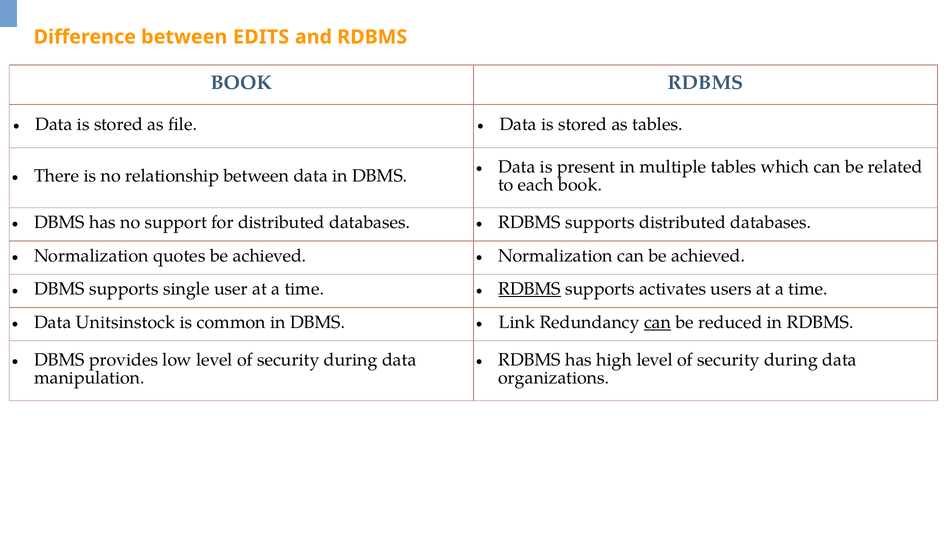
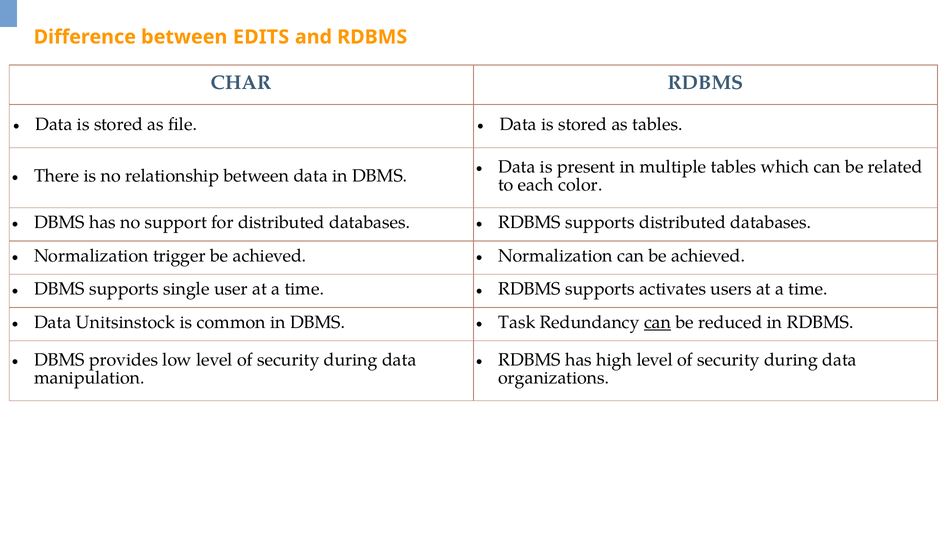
BOOK at (241, 83): BOOK -> CHAR
each book: book -> color
quotes: quotes -> trigger
RDBMS at (530, 289) underline: present -> none
Link: Link -> Task
